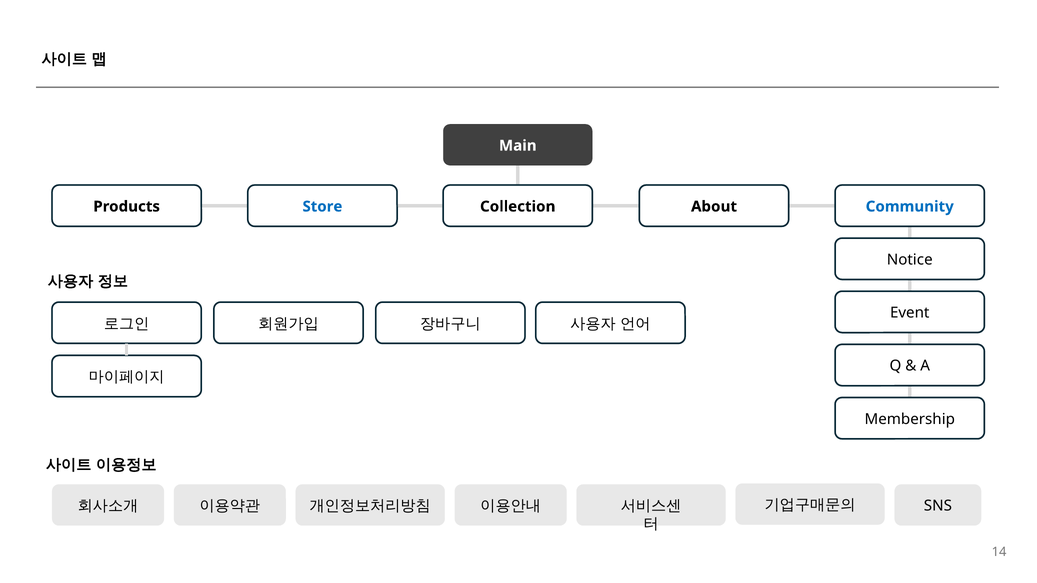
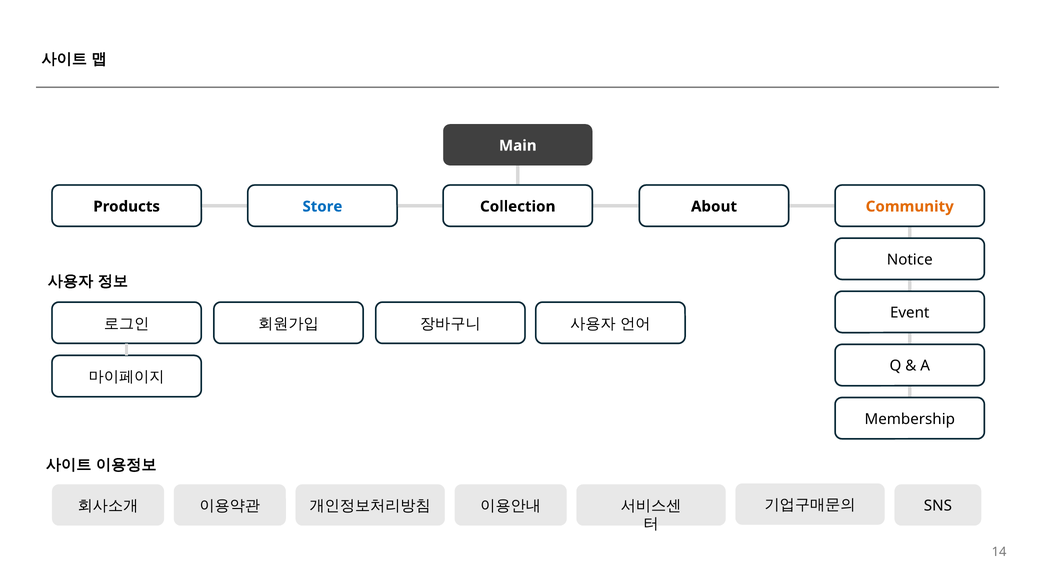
Community colour: blue -> orange
